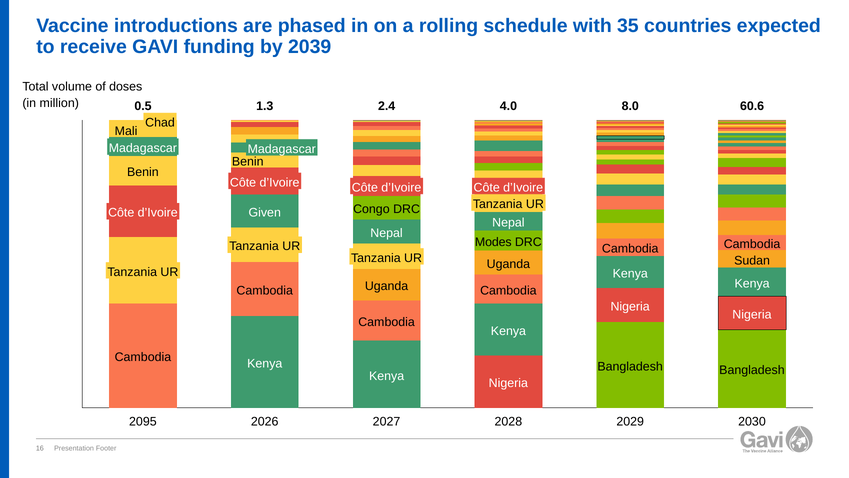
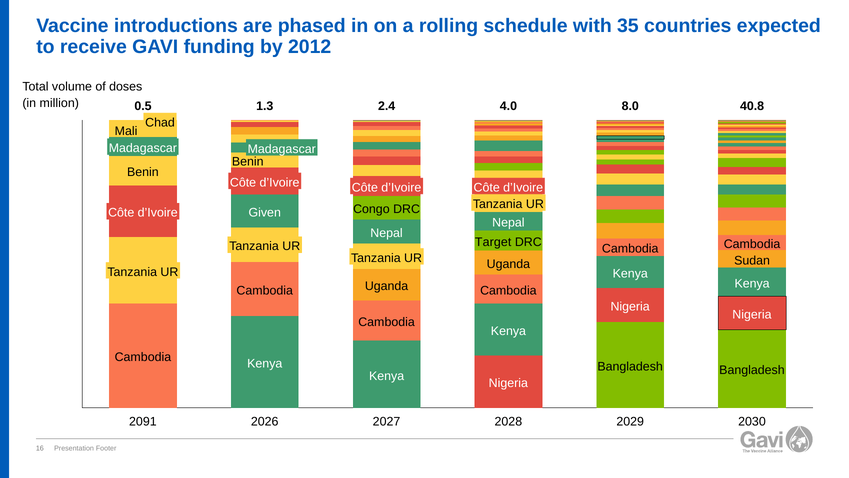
2039: 2039 -> 2012
60.6: 60.6 -> 40.8
Modes: Modes -> Target
2095: 2095 -> 2091
